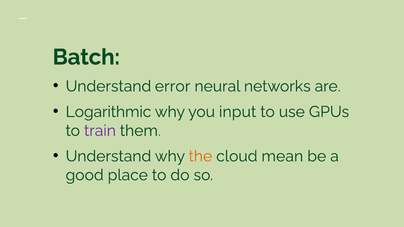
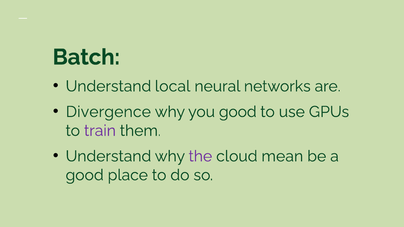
error: error -> local
Logarithmic: Logarithmic -> Divergence
you input: input -> good
the colour: orange -> purple
